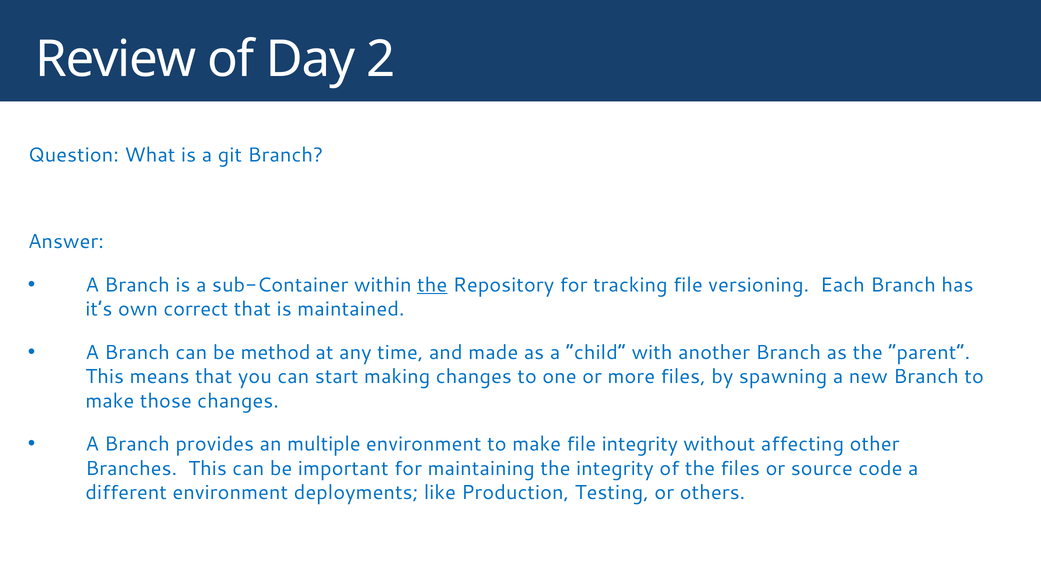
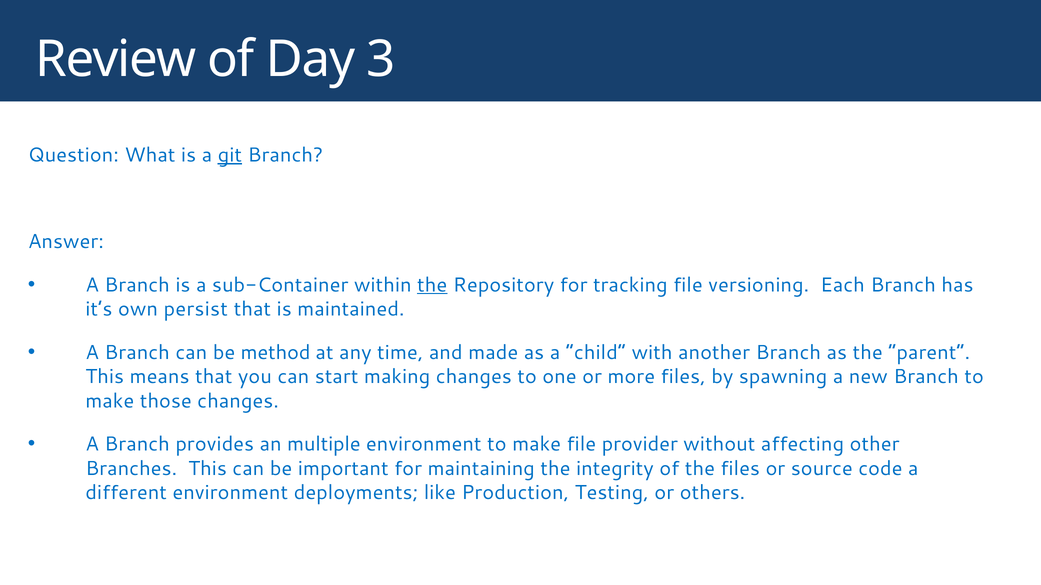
2: 2 -> 3
git underline: none -> present
correct: correct -> persist
file integrity: integrity -> provider
